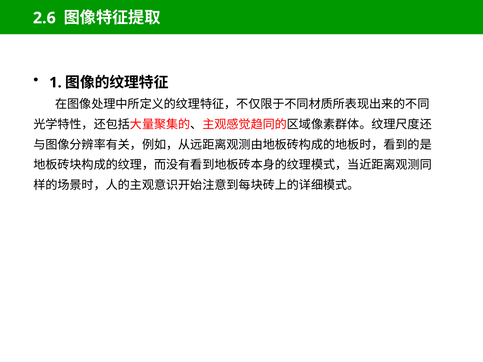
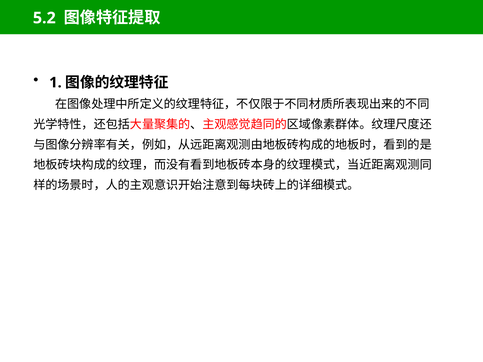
2.6: 2.6 -> 5.2
